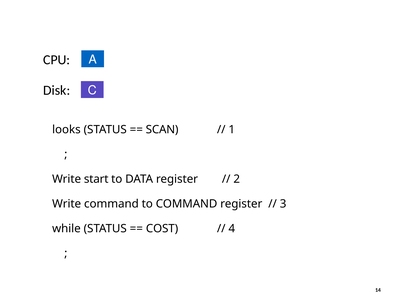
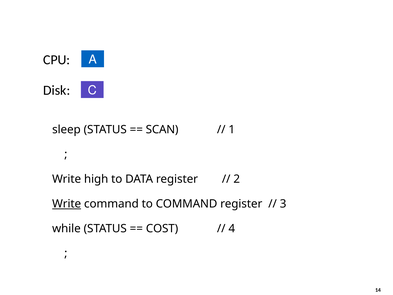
looks: looks -> sleep
start: start -> high
Write at (67, 204) underline: none -> present
